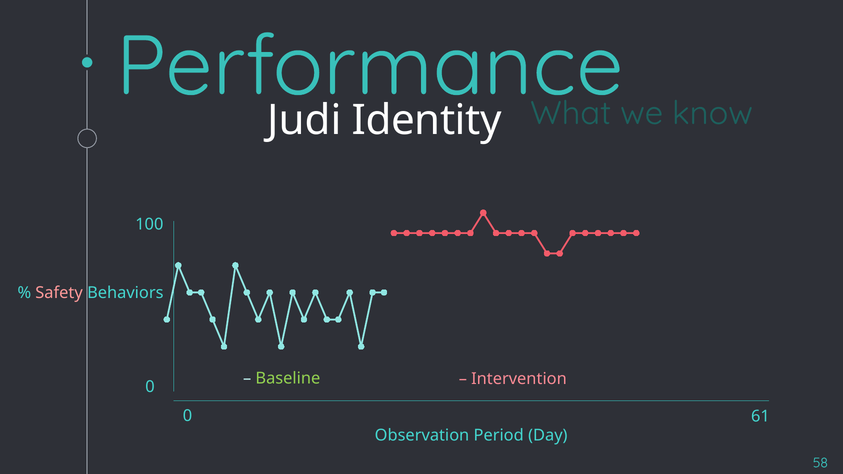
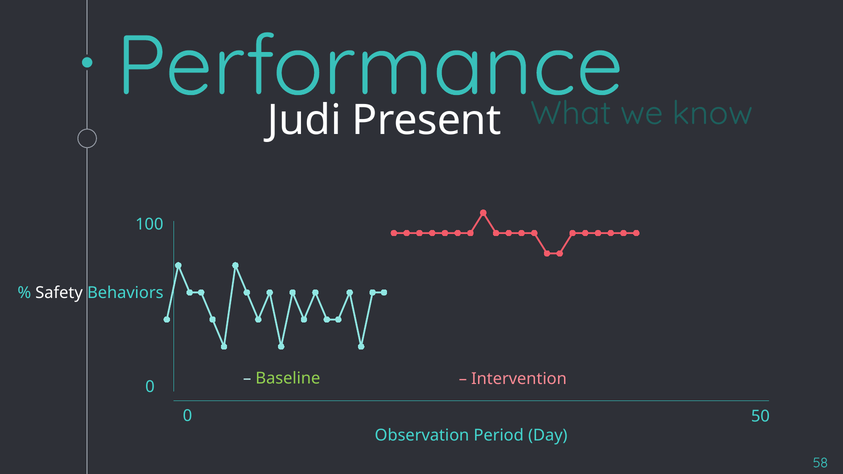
Identity: Identity -> Present
Safety colour: pink -> white
61: 61 -> 50
